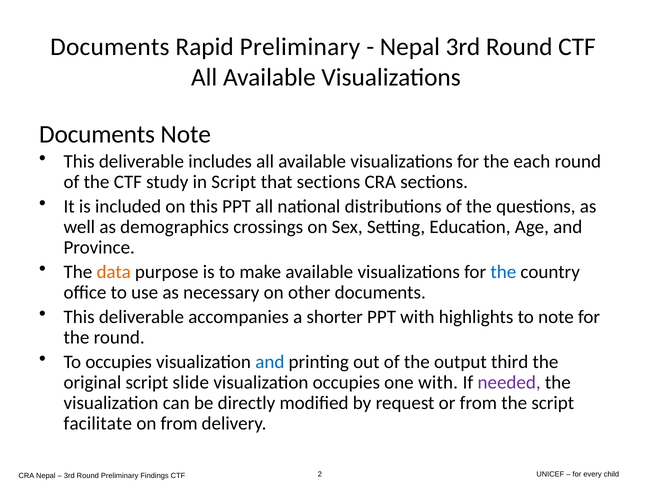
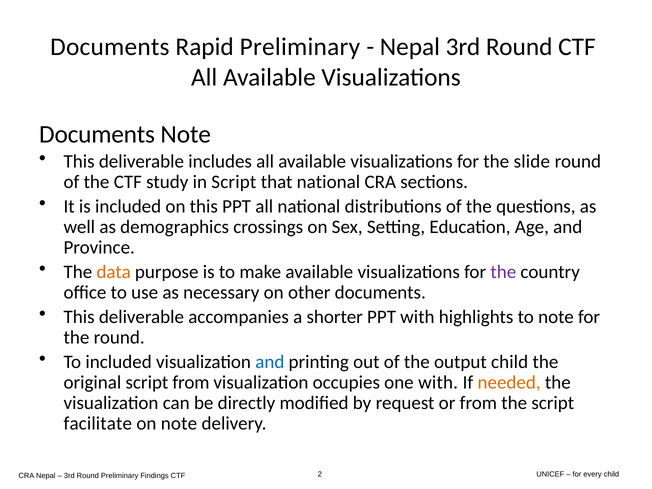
each: each -> slide
that sections: sections -> national
the at (503, 272) colour: blue -> purple
To occupies: occupies -> included
output third: third -> child
script slide: slide -> from
needed colour: purple -> orange
on from: from -> note
